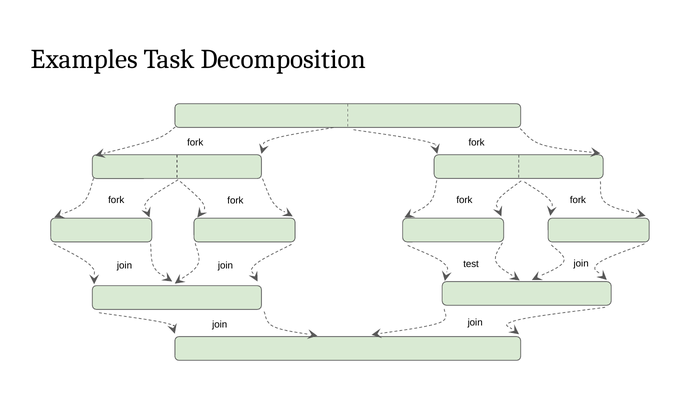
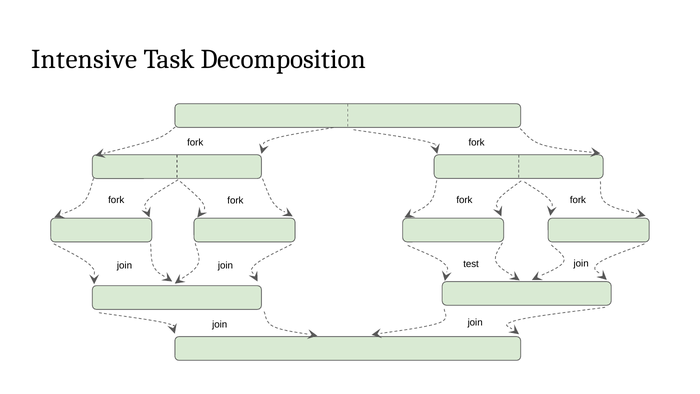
Examples: Examples -> Intensive
